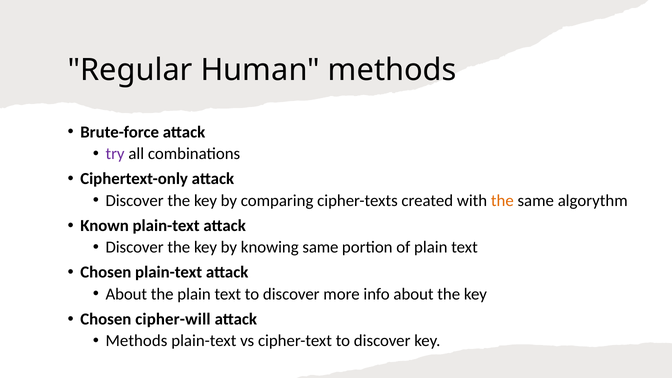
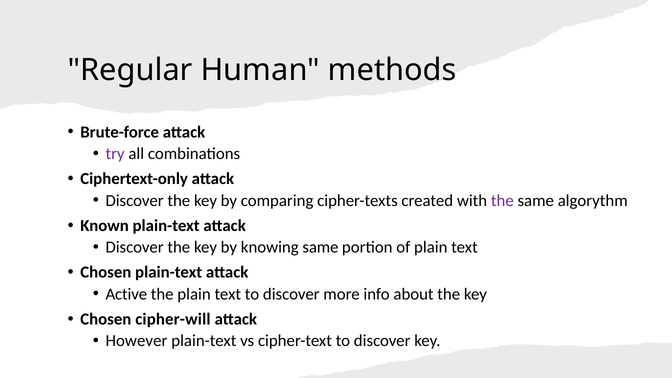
the at (502, 201) colour: orange -> purple
About at (126, 294): About -> Active
Methods at (136, 341): Methods -> However
